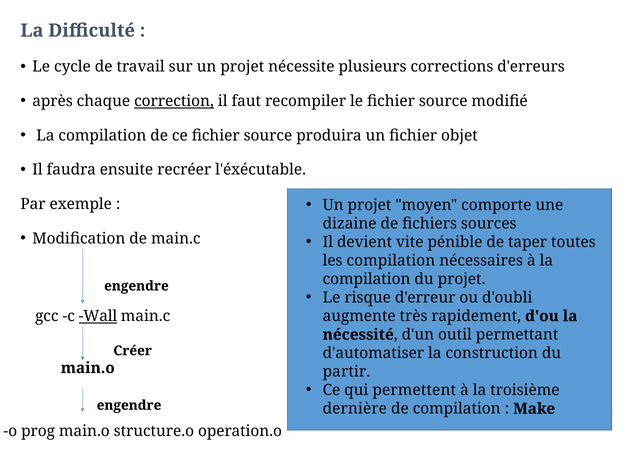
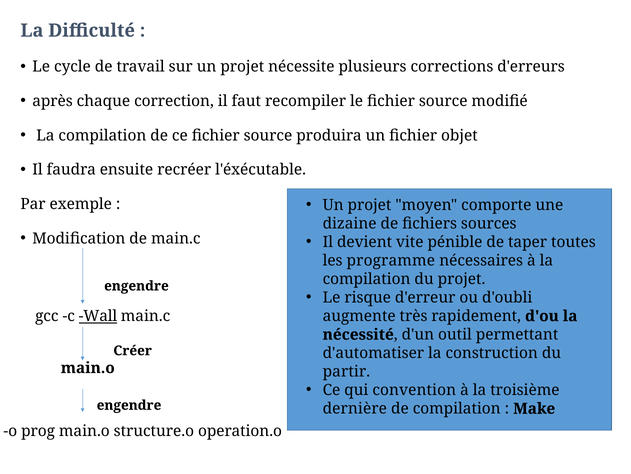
correction underline: present -> none
les compilation: compilation -> programme
permettent: permettent -> convention
